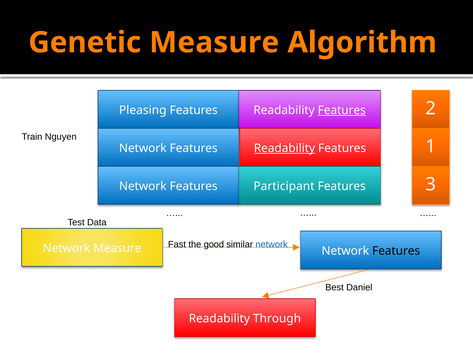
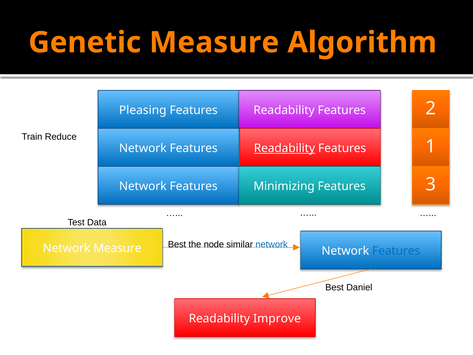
Features at (342, 110) underline: present -> none
Nguyen: Nguyen -> Reduce
Participant: Participant -> Minimizing
Fast at (177, 244): Fast -> Best
good: good -> node
Features at (396, 251) colour: black -> blue
Through: Through -> Improve
